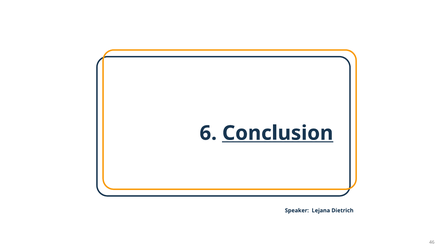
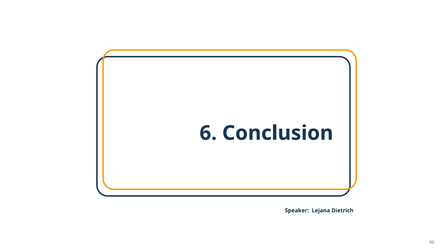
Conclusion underline: present -> none
